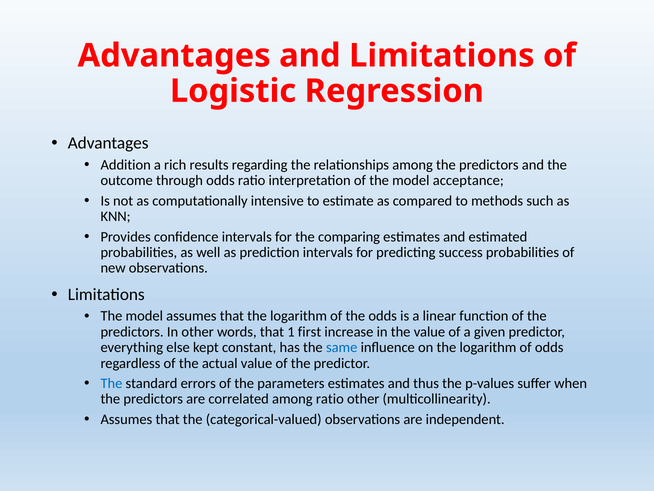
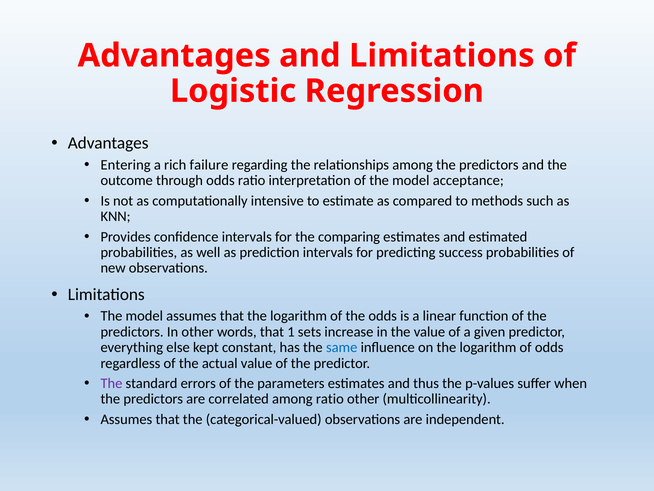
Addition: Addition -> Entering
results: results -> failure
first: first -> sets
The at (111, 383) colour: blue -> purple
